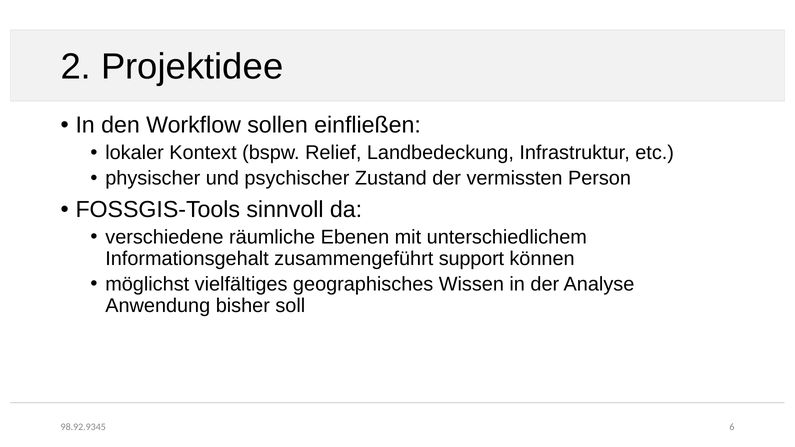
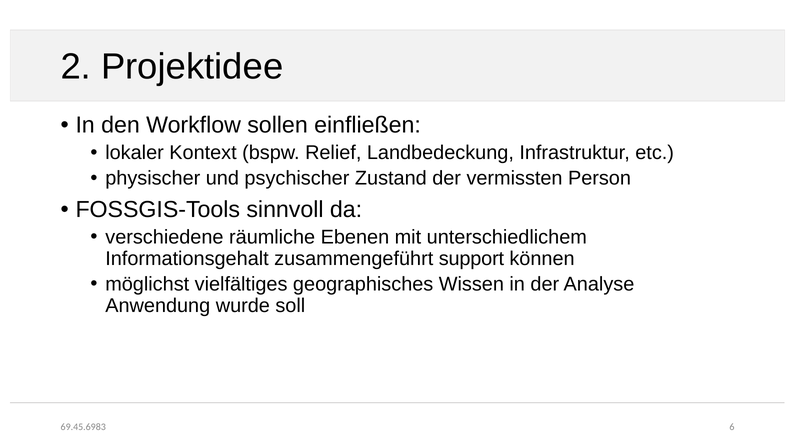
bisher: bisher -> wurde
98.92.9345: 98.92.9345 -> 69.45.6983
